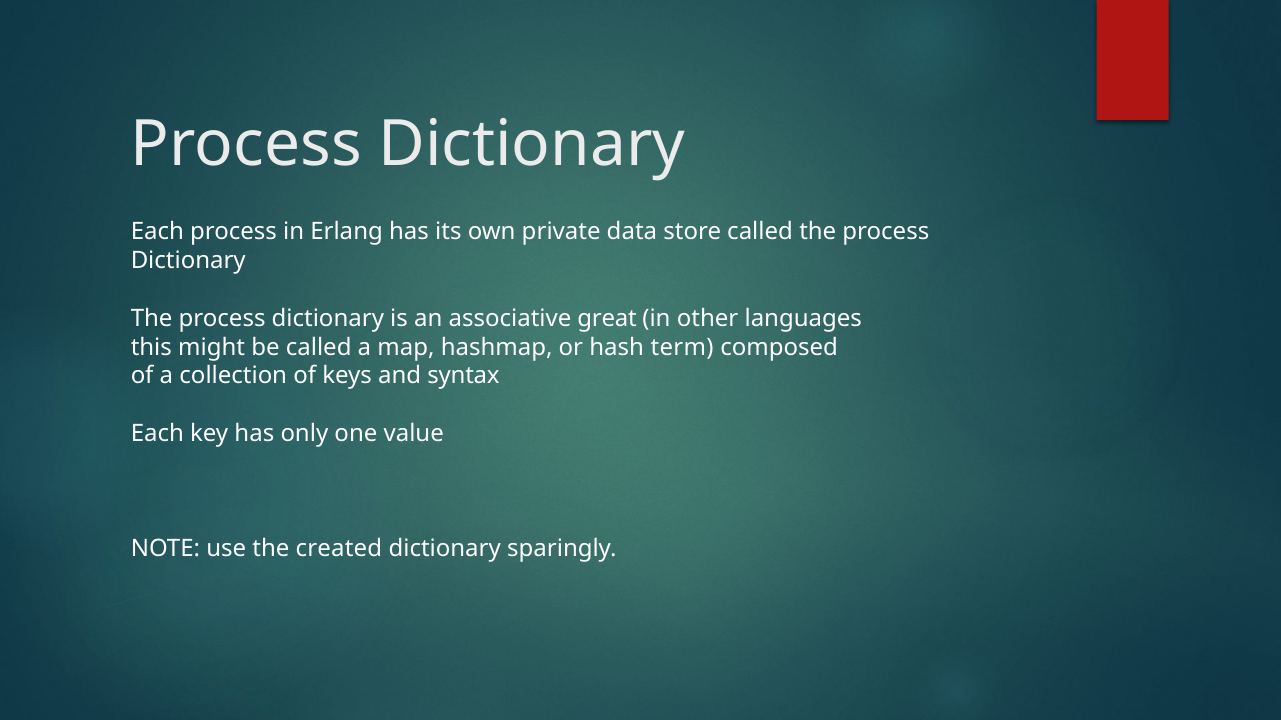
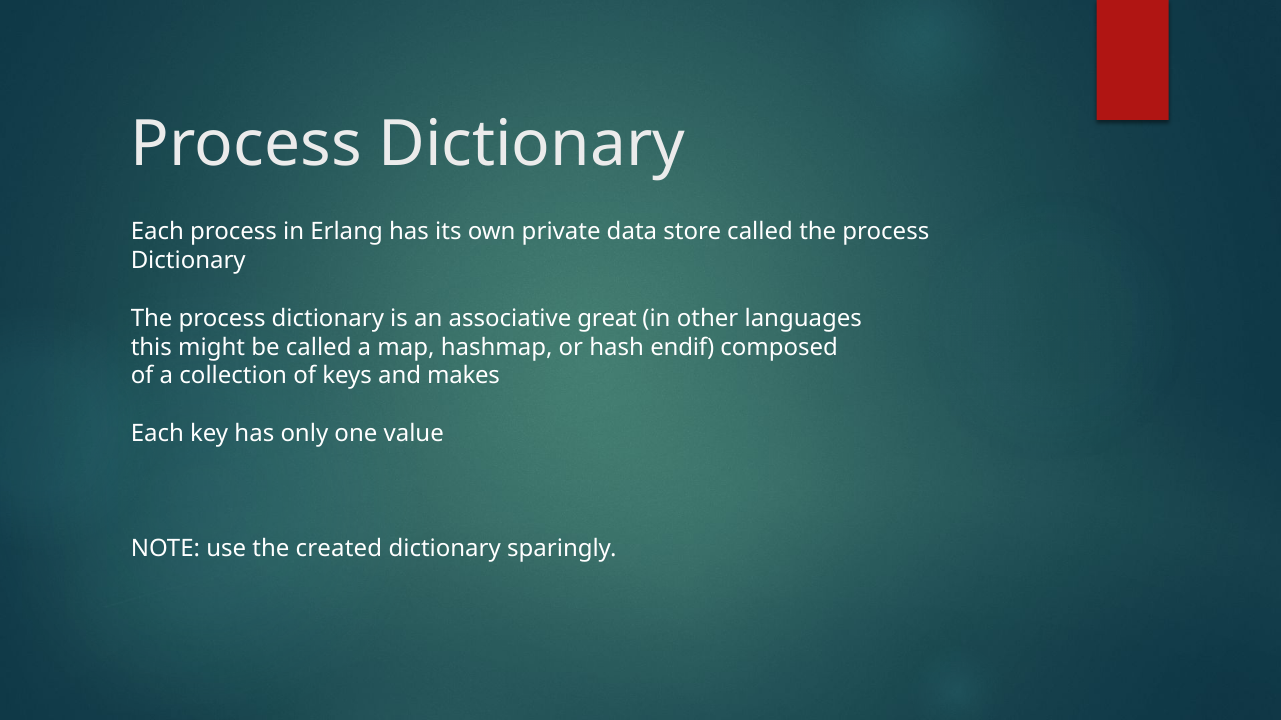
term: term -> endif
syntax: syntax -> makes
